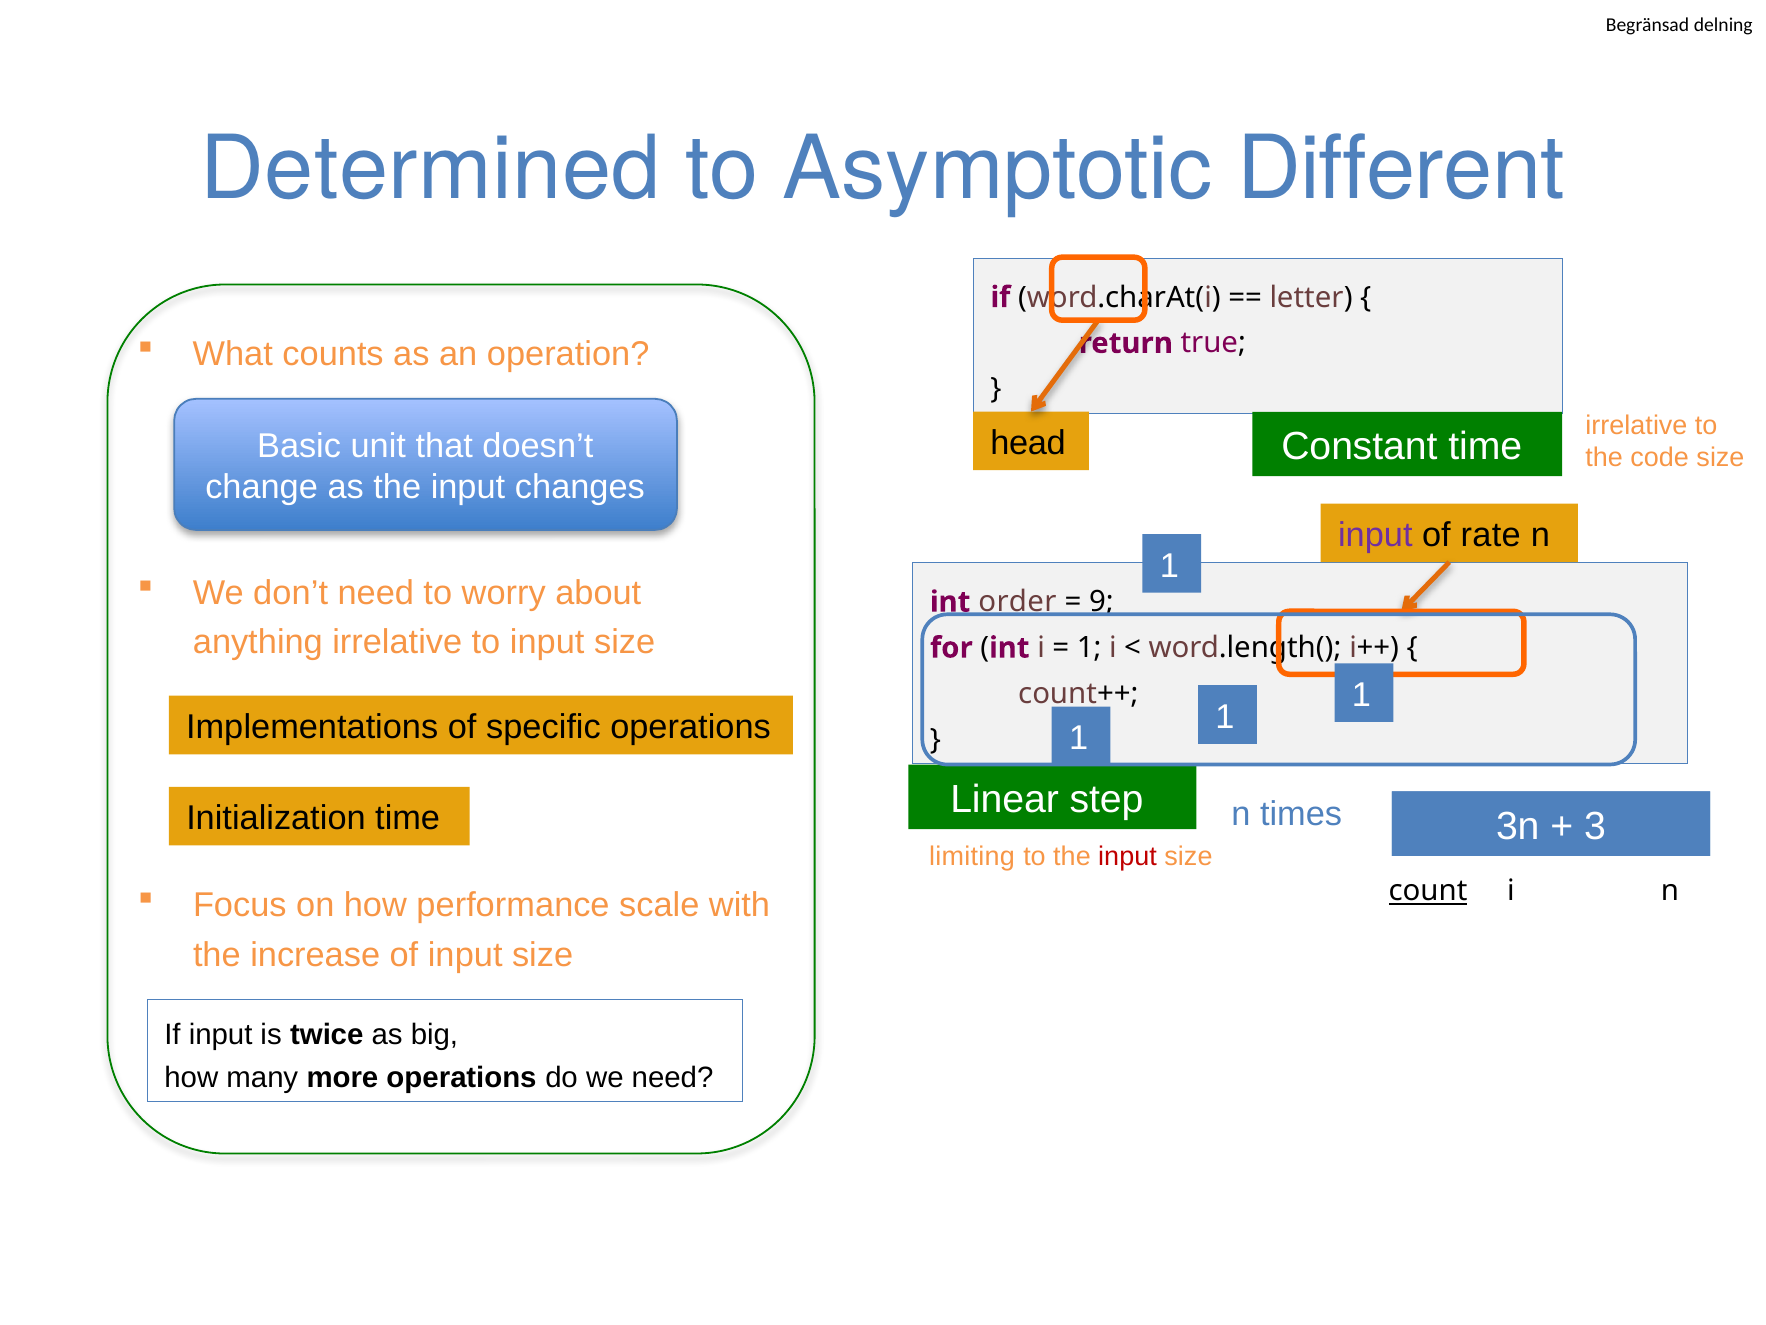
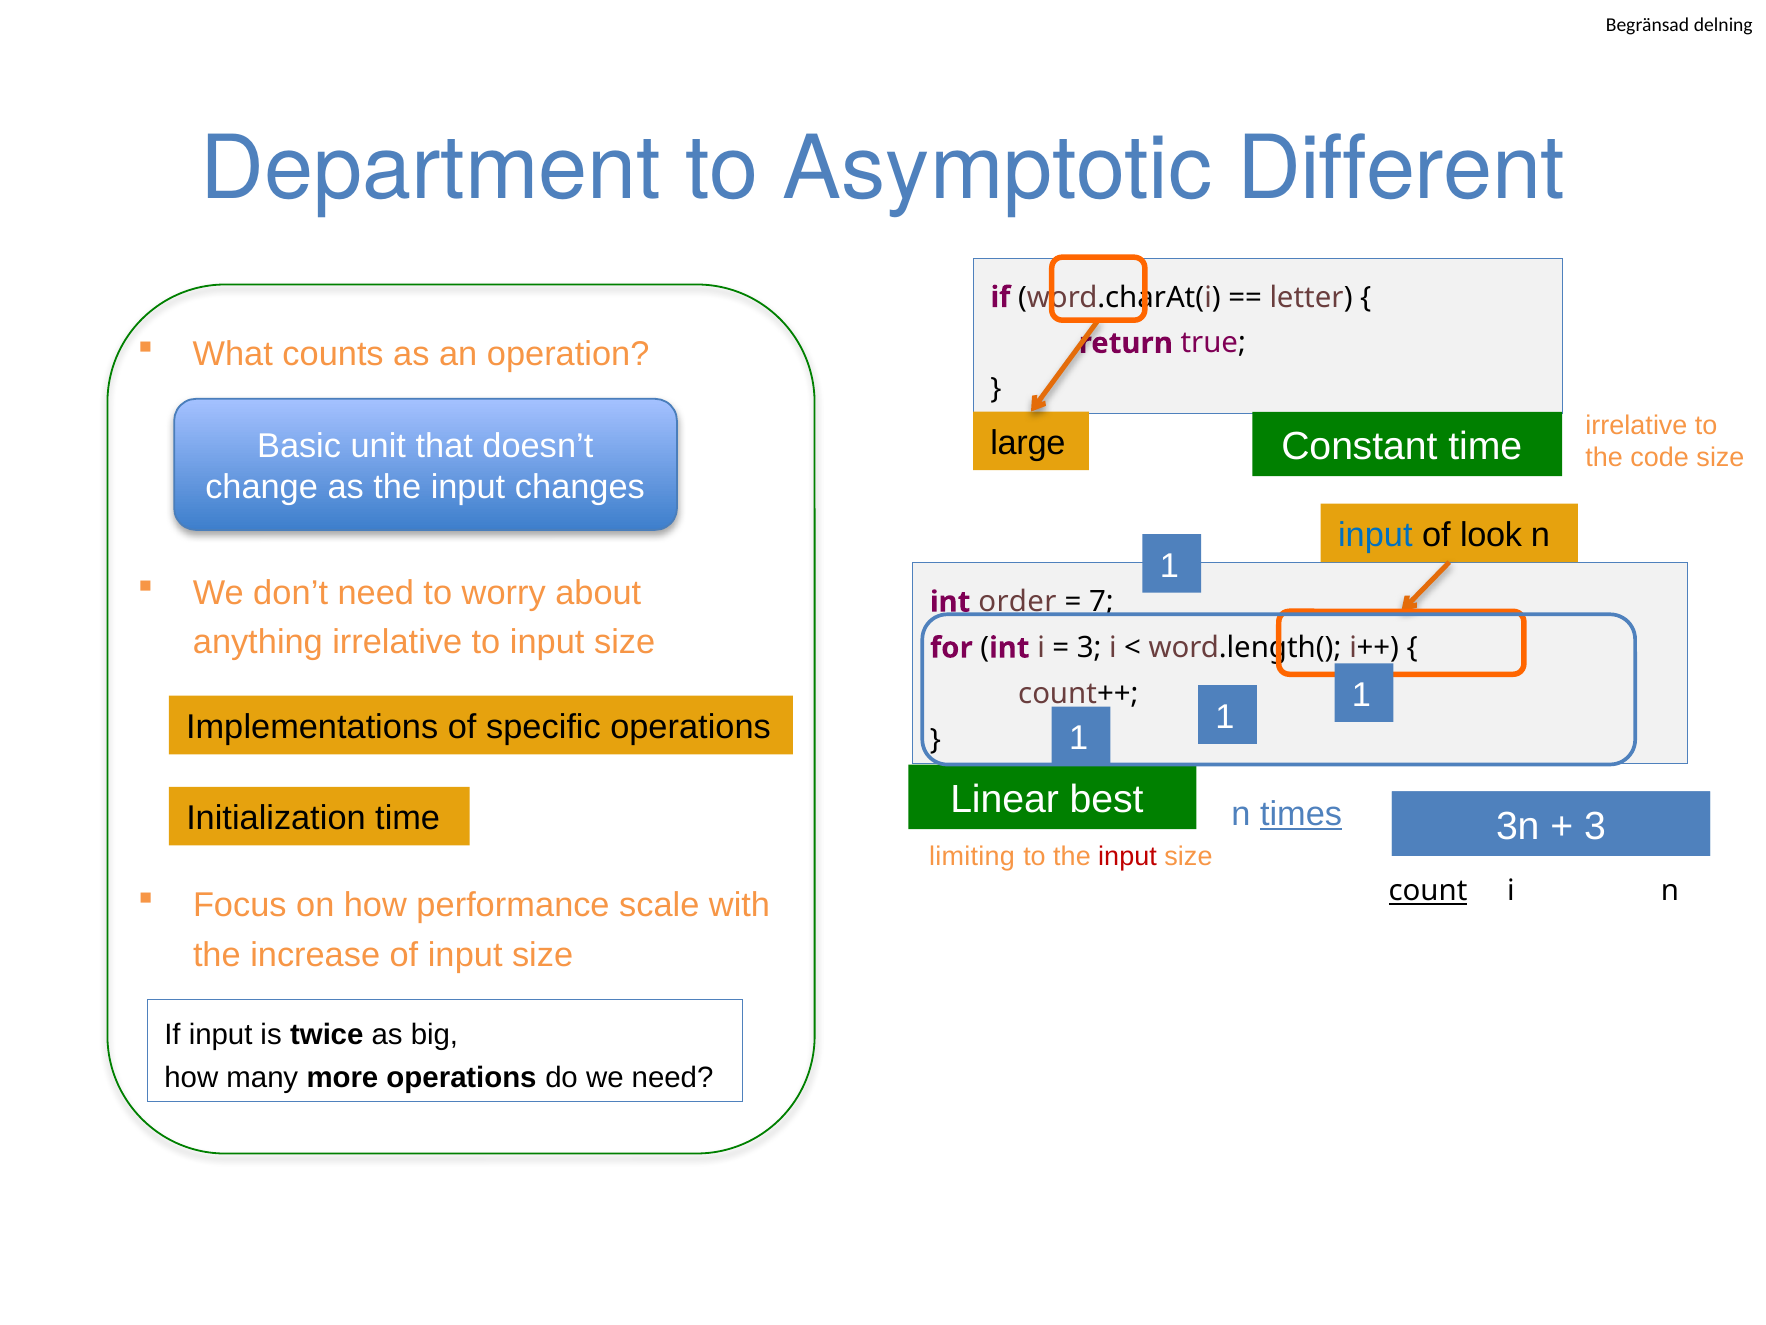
Determined: Determined -> Department
head: head -> large
input at (1375, 535) colour: purple -> blue
rate: rate -> look
9: 9 -> 7
1 at (1089, 648): 1 -> 3
step: step -> best
times underline: none -> present
